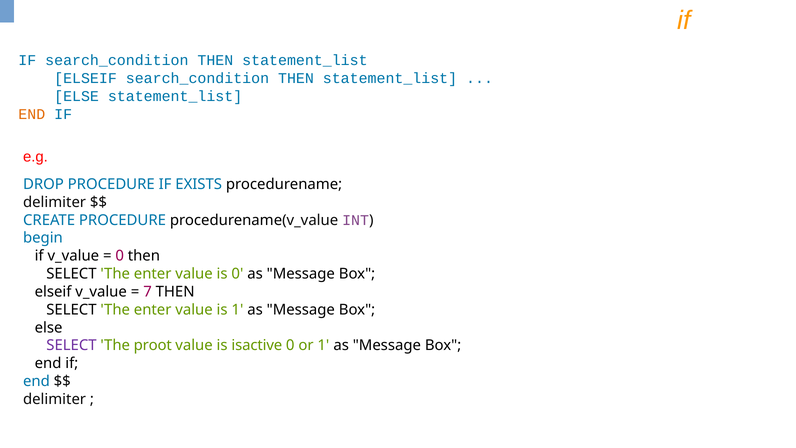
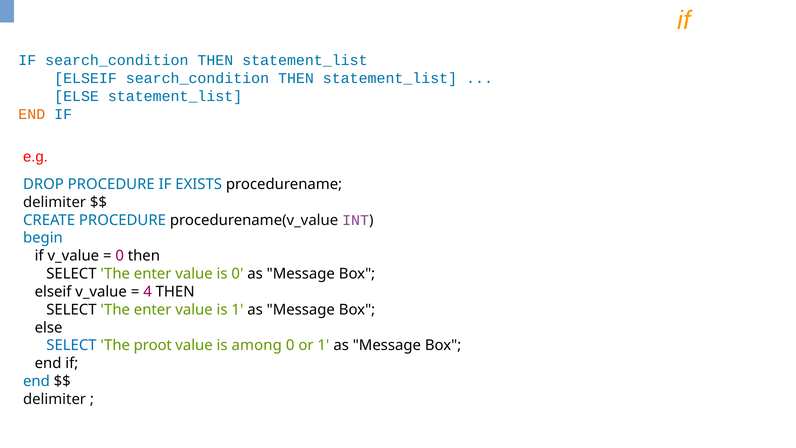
7: 7 -> 4
SELECT at (71, 345) colour: purple -> blue
isactive: isactive -> among
